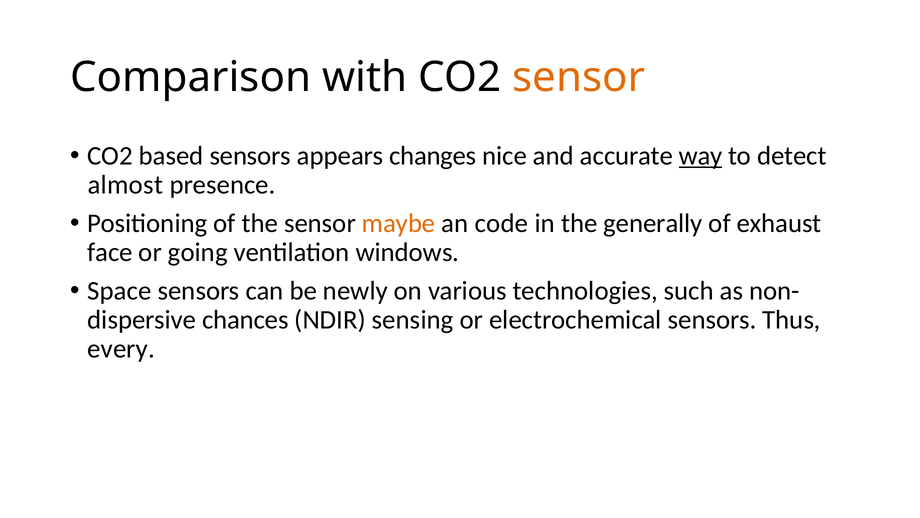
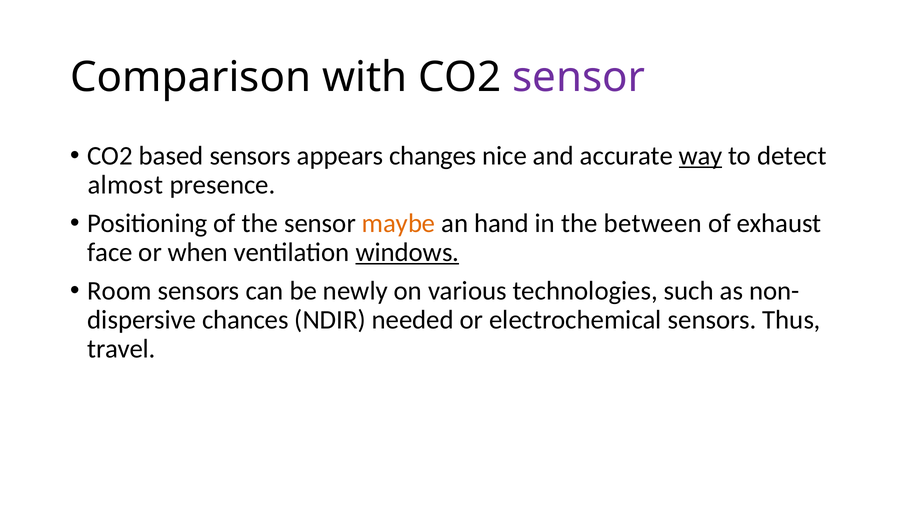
sensor at (579, 77) colour: orange -> purple
code: code -> hand
generally: generally -> between
going: going -> when
windows underline: none -> present
Space: Space -> Room
sensing: sensing -> needed
every: every -> travel
